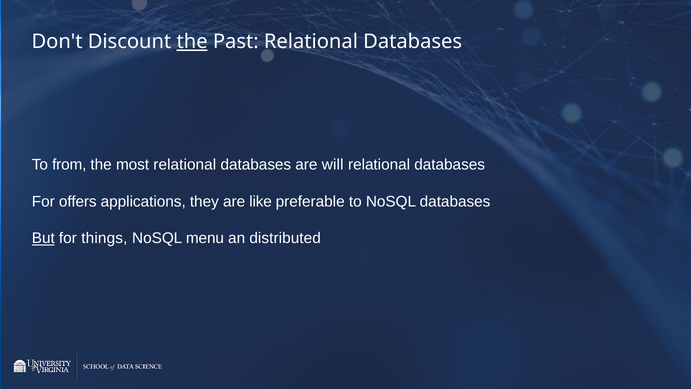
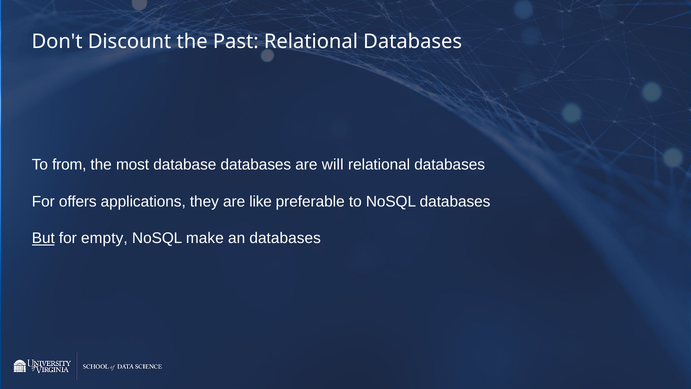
the at (192, 41) underline: present -> none
most relational: relational -> database
things: things -> empty
menu: menu -> make
an distributed: distributed -> databases
